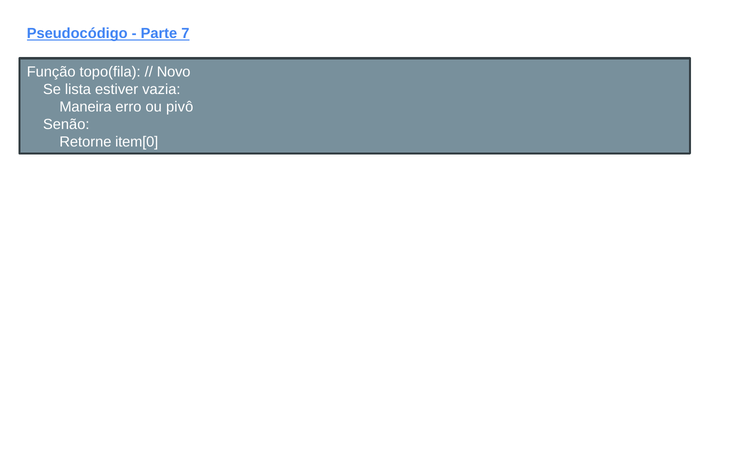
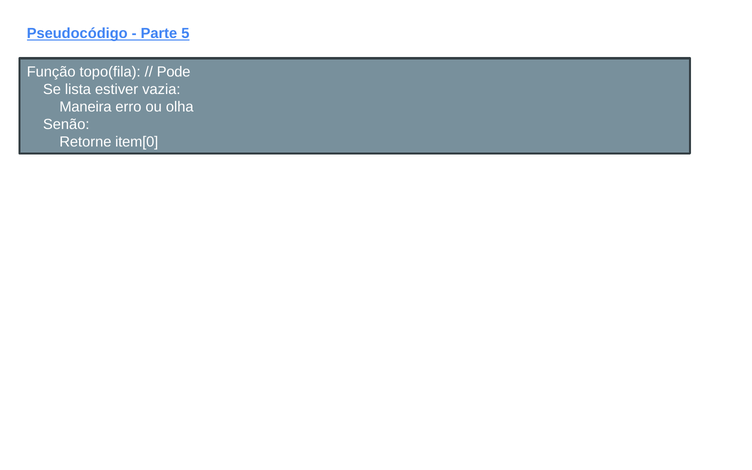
7: 7 -> 5
Novo: Novo -> Pode
pivô: pivô -> olha
